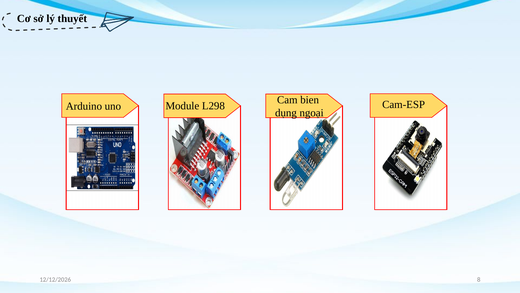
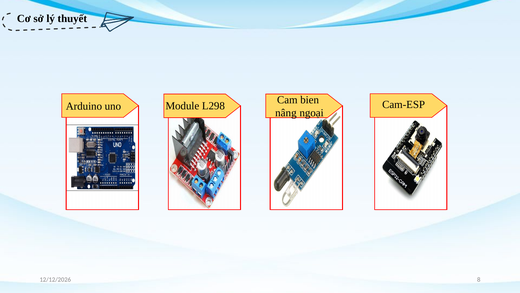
dụng: dụng -> nâng
